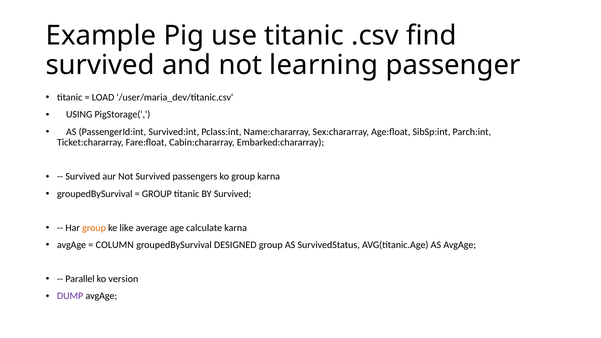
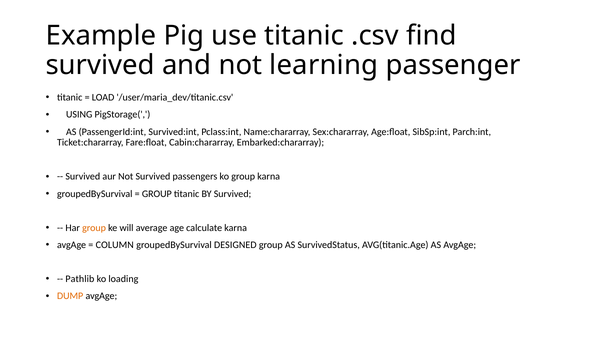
like: like -> will
Parallel: Parallel -> Pathlib
version: version -> loading
DUMP colour: purple -> orange
